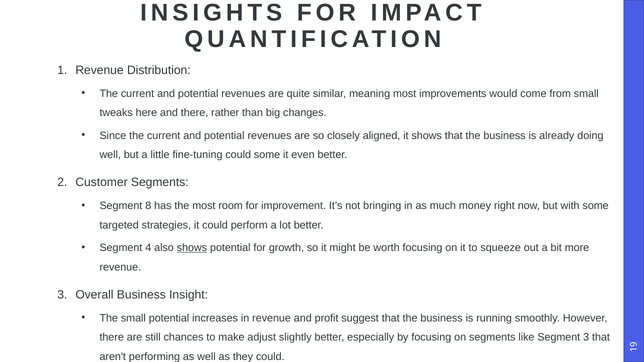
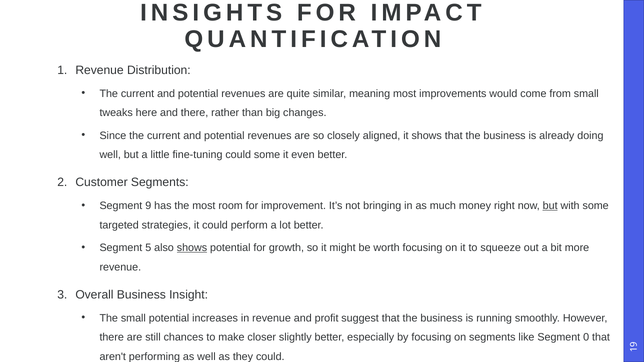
Segment 8: 8 -> 9
but at (550, 206) underline: none -> present
4: 4 -> 5
adjust: adjust -> closer
Segment 3: 3 -> 0
